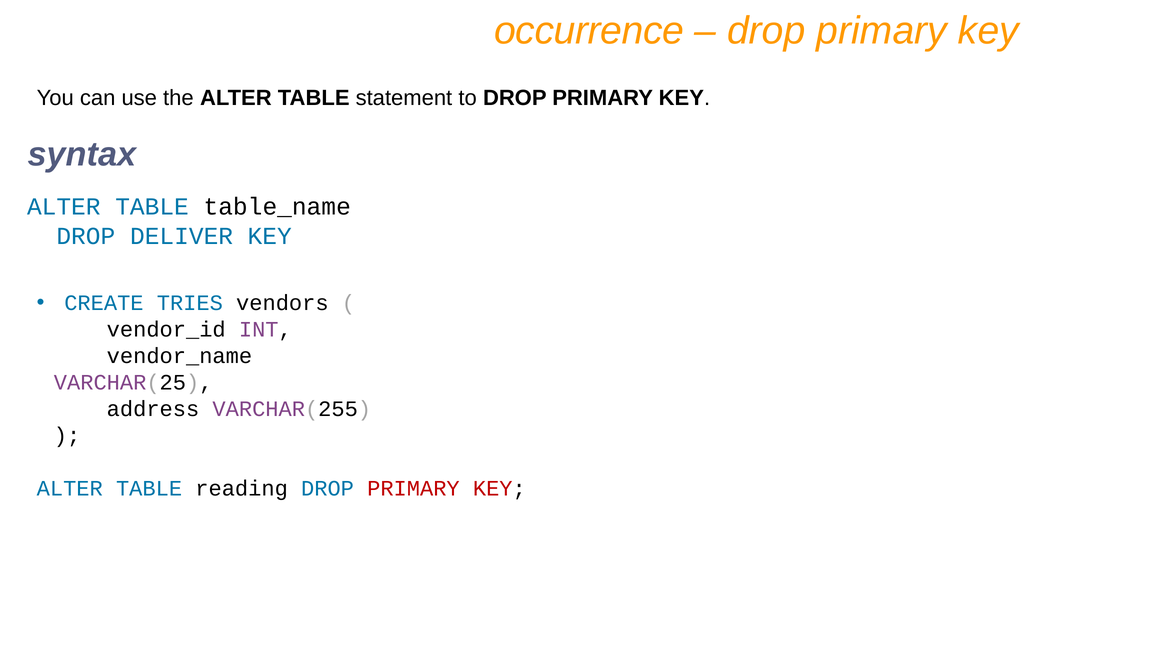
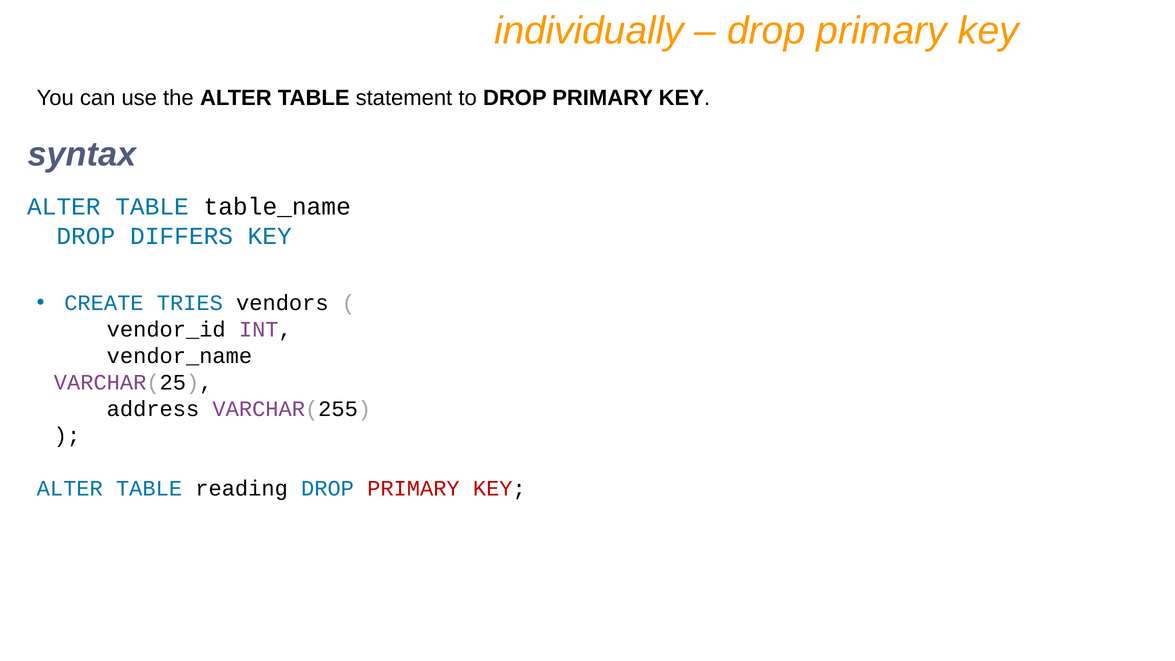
occurrence: occurrence -> individually
DELIVER: DELIVER -> DIFFERS
